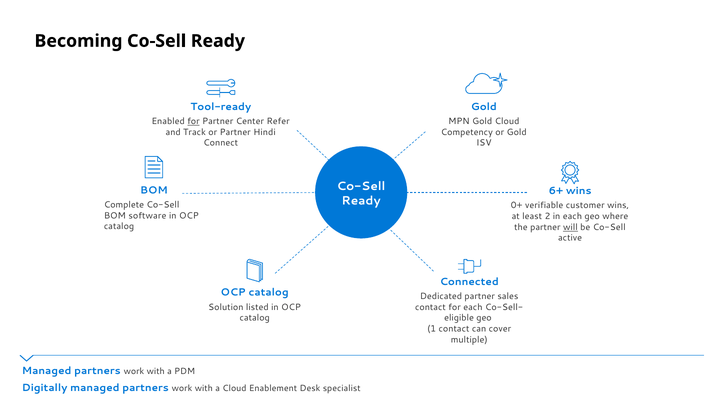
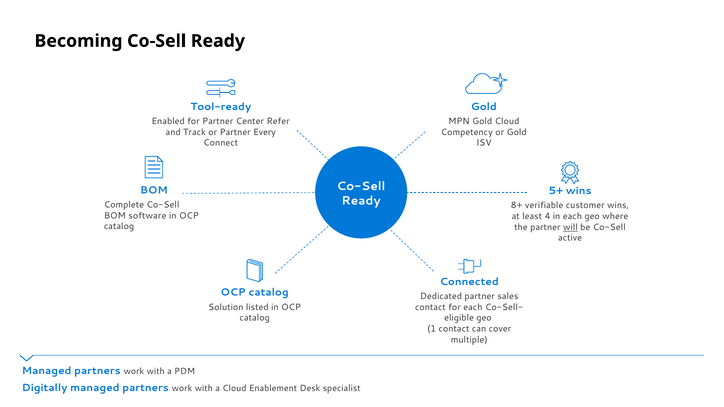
for at (193, 121) underline: present -> none
Hindi: Hindi -> Every
6+: 6+ -> 5+
0+: 0+ -> 8+
2: 2 -> 4
